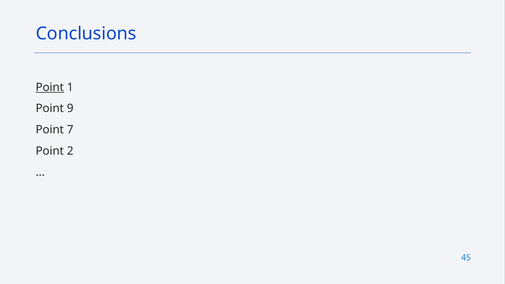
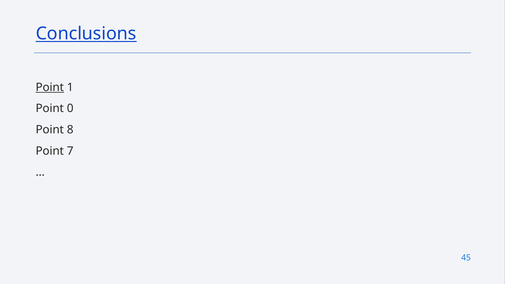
Conclusions underline: none -> present
9: 9 -> 0
7: 7 -> 8
2: 2 -> 7
